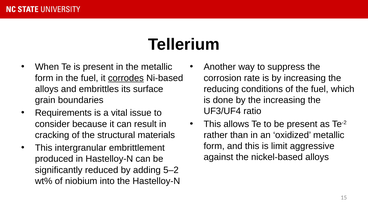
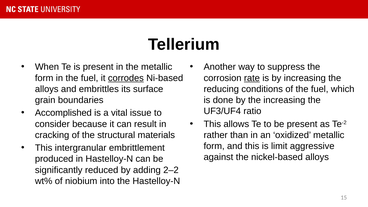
rate underline: none -> present
Requirements: Requirements -> Accomplished
5–2: 5–2 -> 2–2
